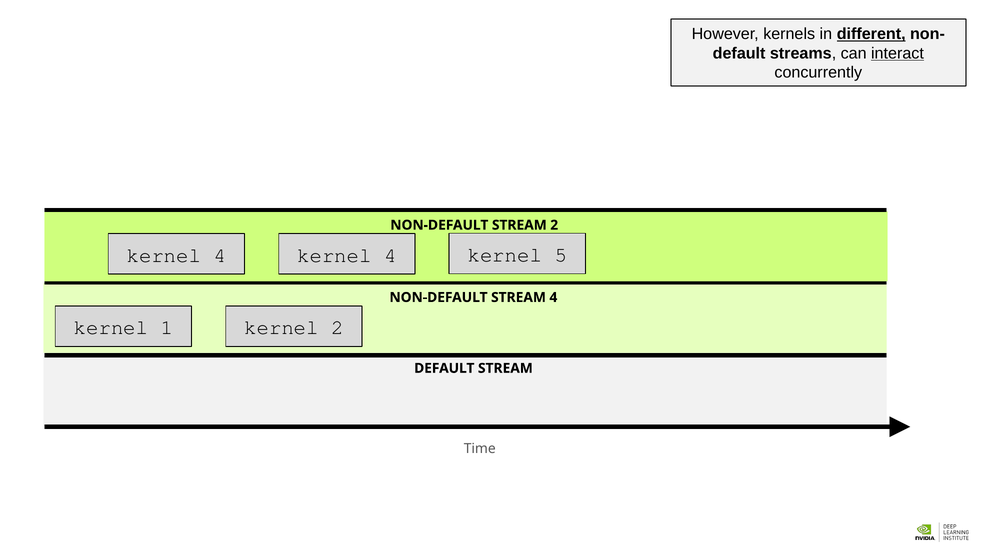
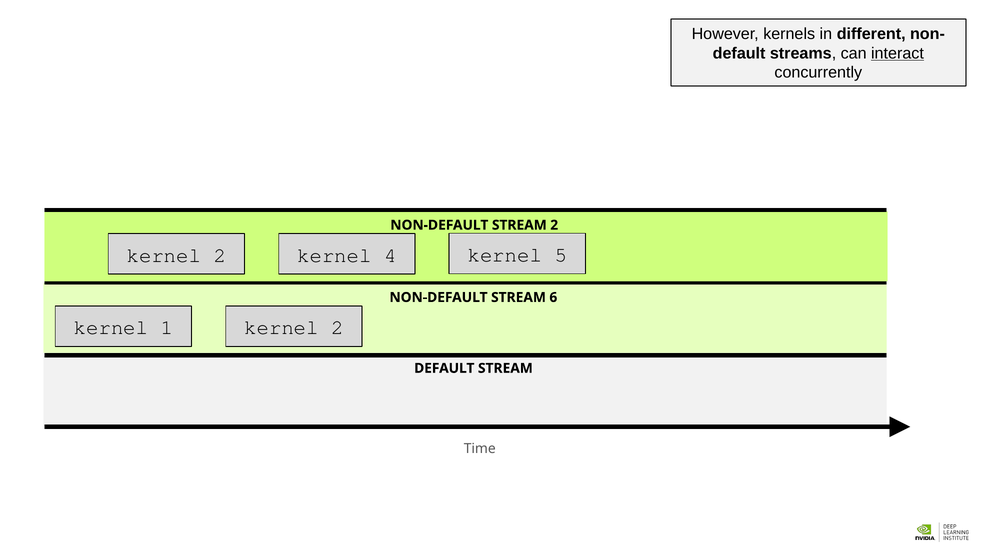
different underline: present -> none
4 at (220, 255): 4 -> 2
STREAM 4: 4 -> 6
